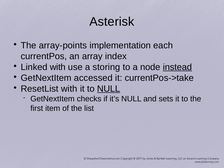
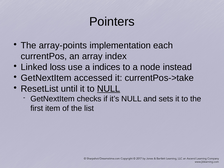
Asterisk: Asterisk -> Pointers
Linked with: with -> loss
storing: storing -> indices
instead underline: present -> none
ResetList with: with -> until
